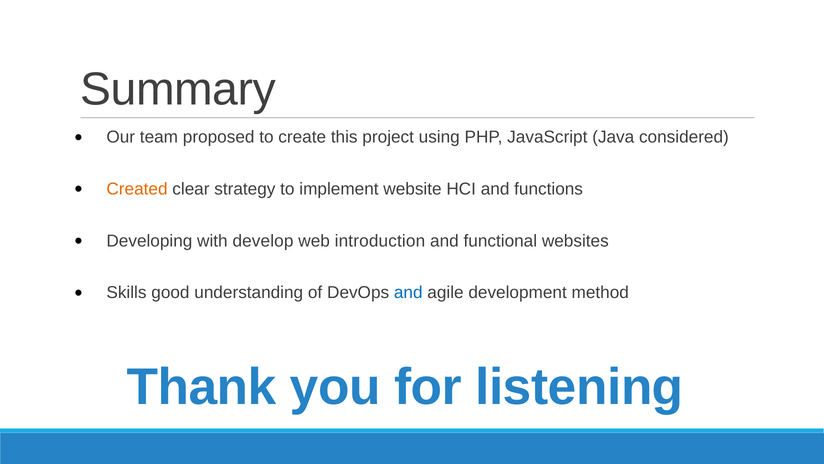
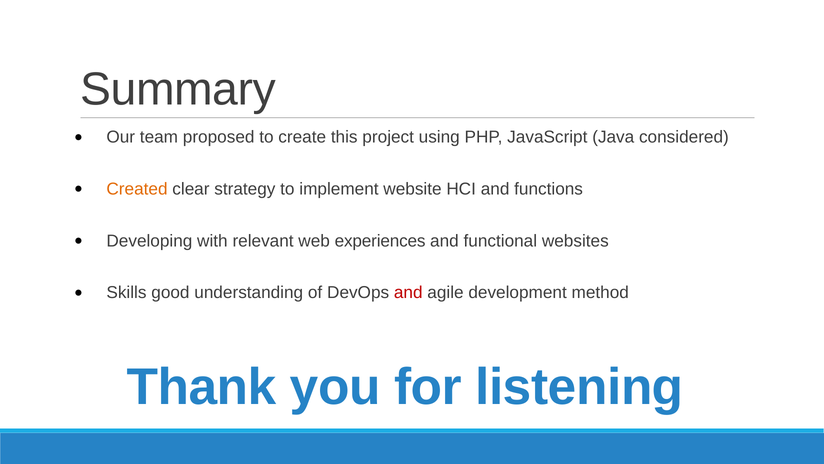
develop: develop -> relevant
introduction: introduction -> experiences
and at (408, 292) colour: blue -> red
